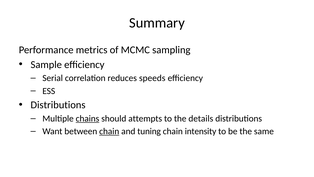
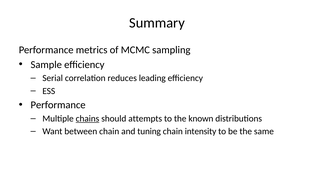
speeds: speeds -> leading
Distributions at (58, 105): Distributions -> Performance
details: details -> known
chain at (109, 131) underline: present -> none
